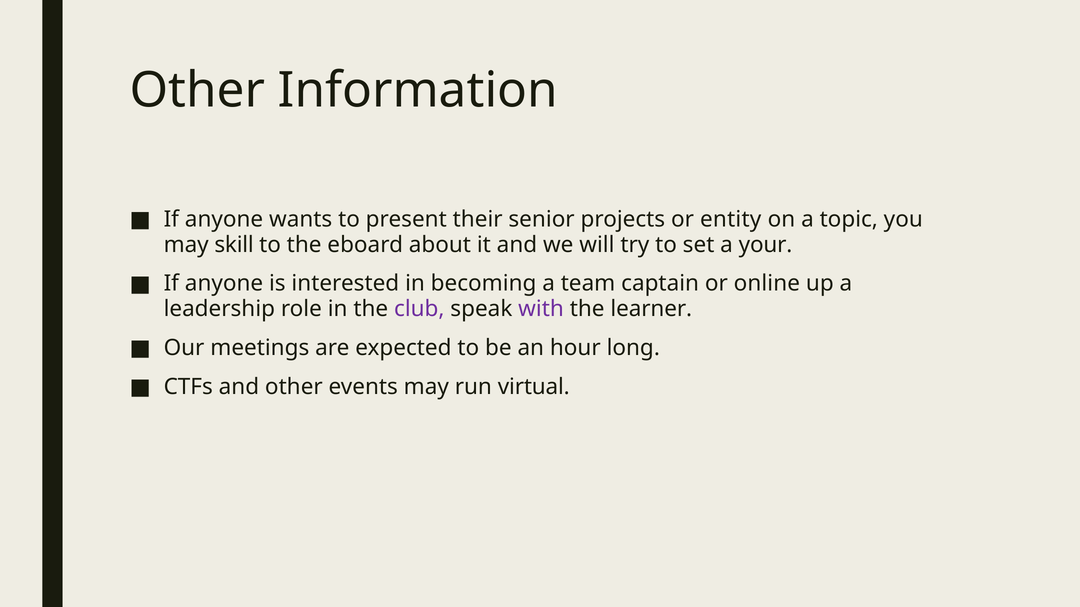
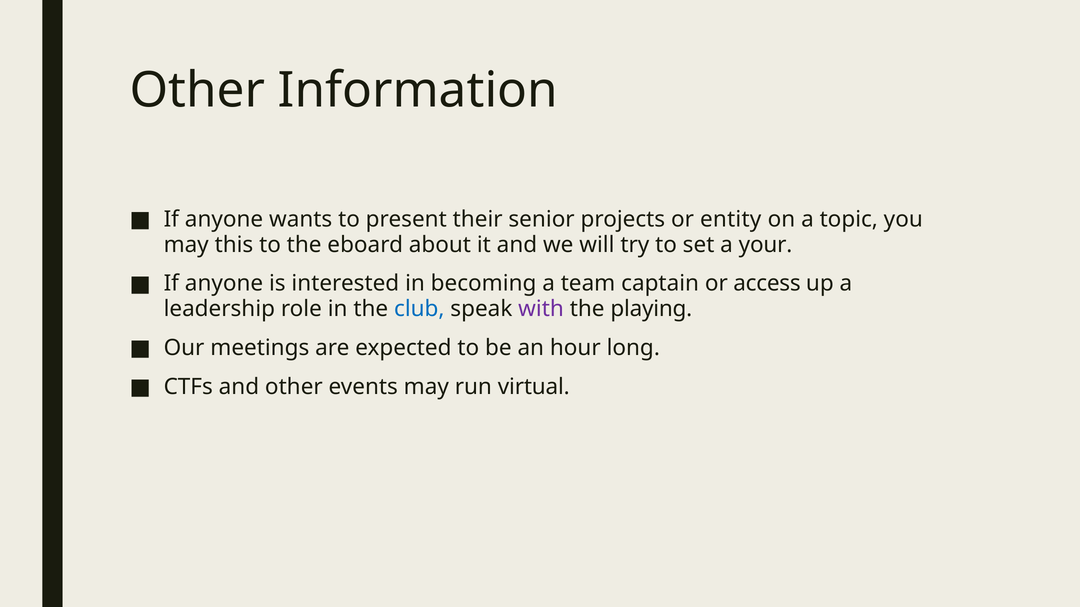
skill: skill -> this
online: online -> access
club colour: purple -> blue
learner: learner -> playing
